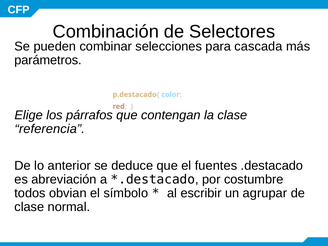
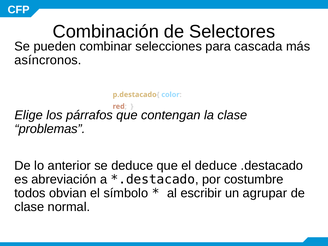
parámetros: parámetros -> asíncronos
referencia: referencia -> problemas
el fuentes: fuentes -> deduce
